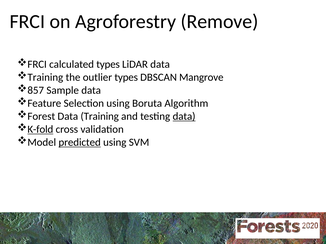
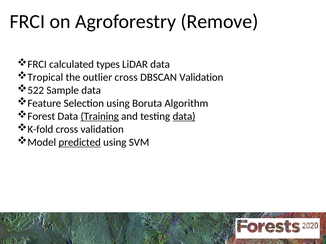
Training at (45, 77): Training -> Tropical
outlier types: types -> cross
DBSCAN Mangrove: Mangrove -> Validation
857: 857 -> 522
Training at (100, 117) underline: none -> present
K-fold underline: present -> none
